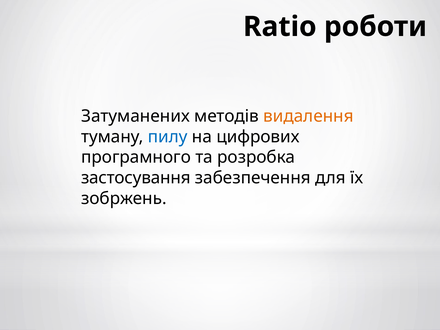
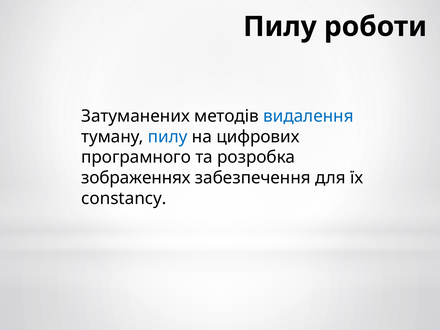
Ratio at (280, 27): Ratio -> Пилу
видалення colour: orange -> blue
застосування: застосування -> зображеннях
зобржень: зобржень -> constancy
